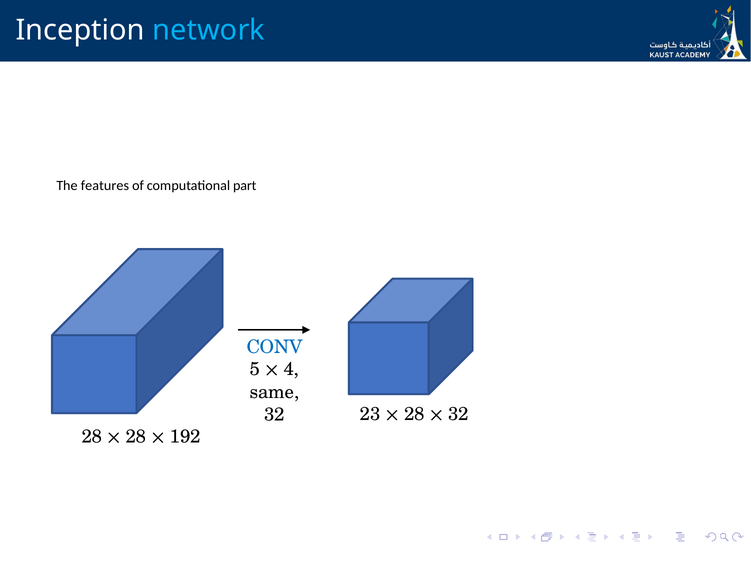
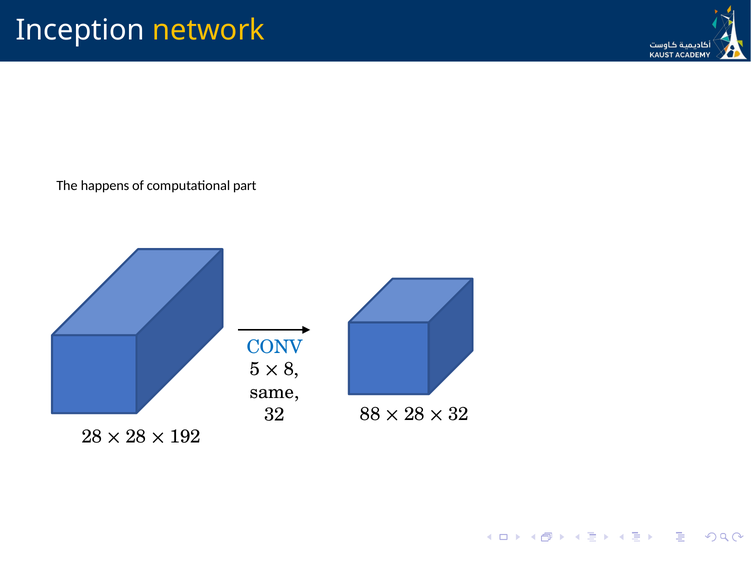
network colour: light blue -> yellow
features: features -> happens
4: 4 -> 8
23: 23 -> 88
